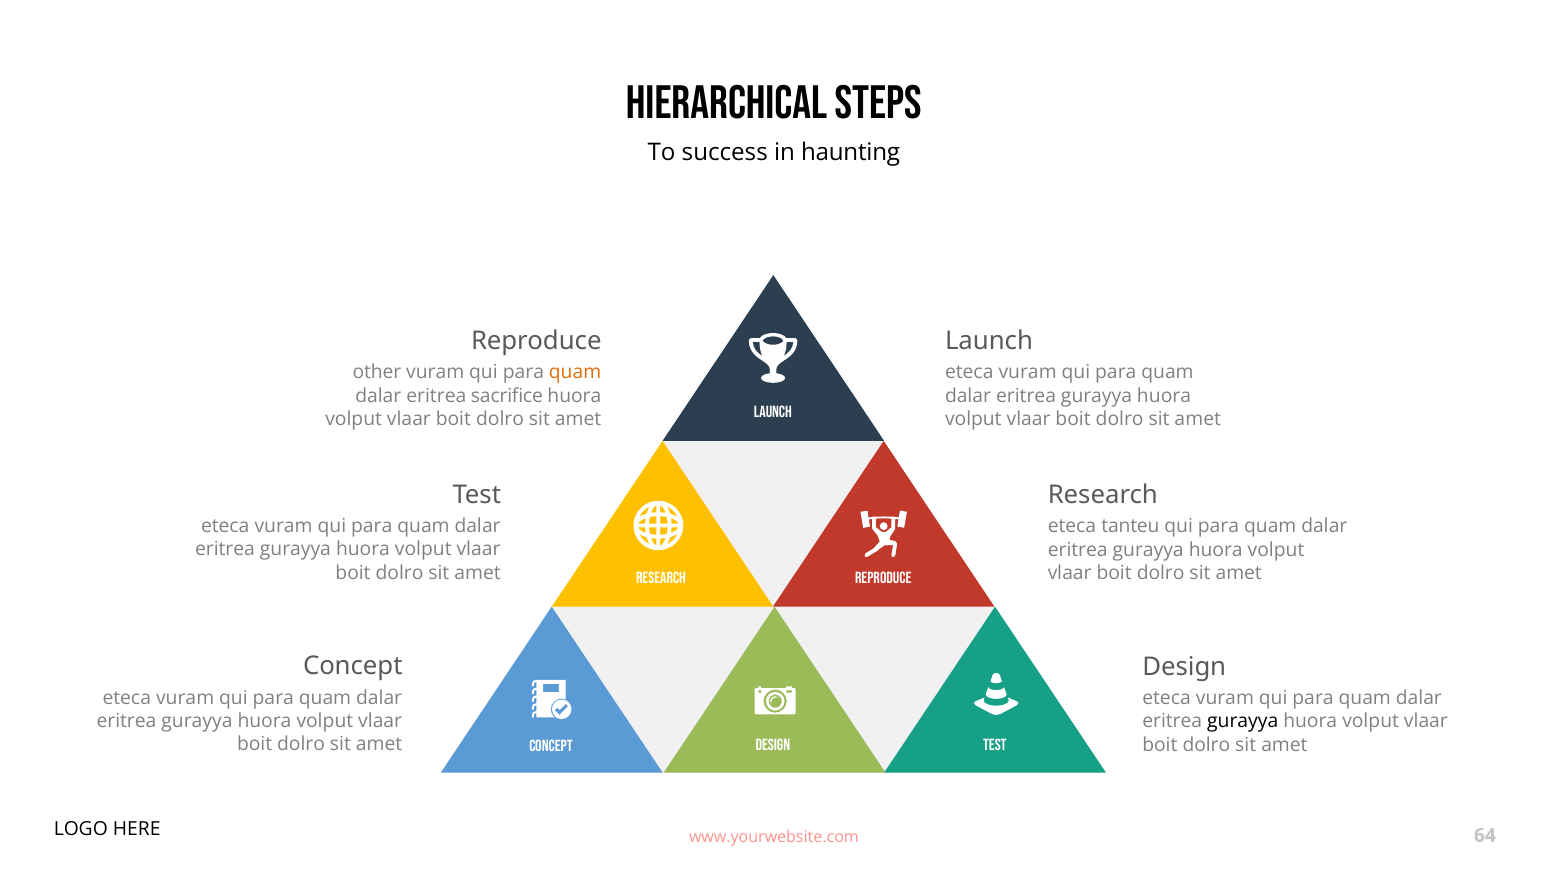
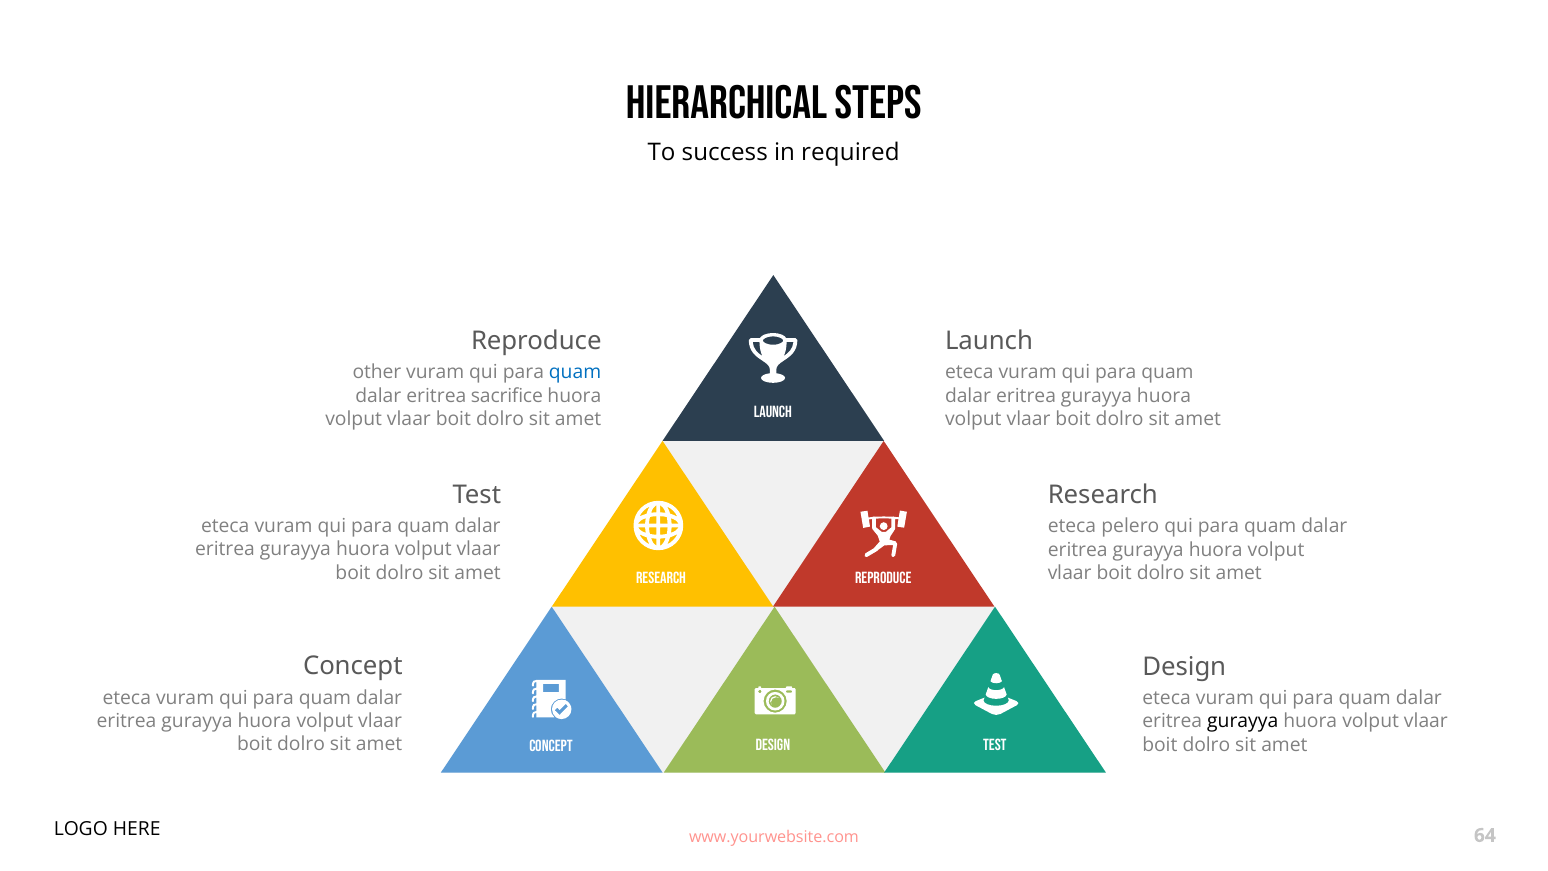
haunting: haunting -> required
quam at (575, 372) colour: orange -> blue
tanteu: tanteu -> pelero
